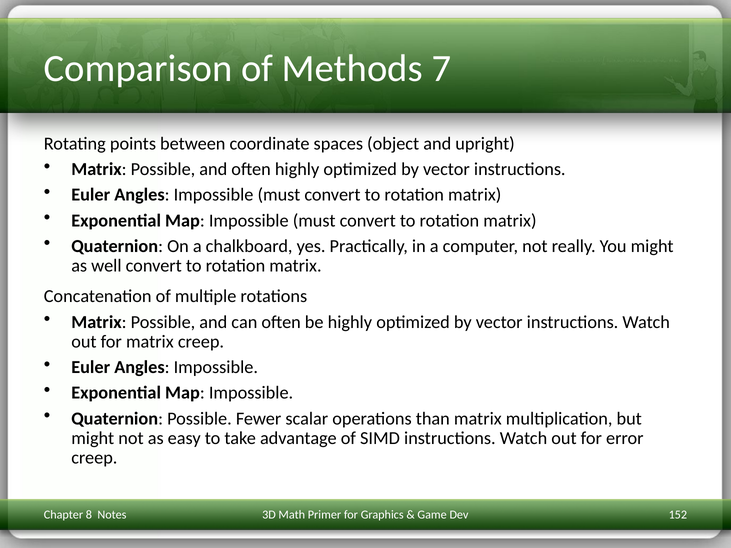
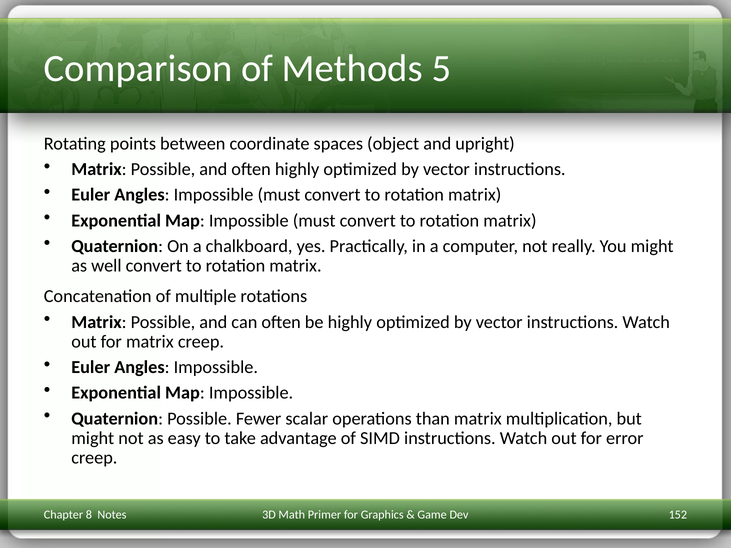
7: 7 -> 5
